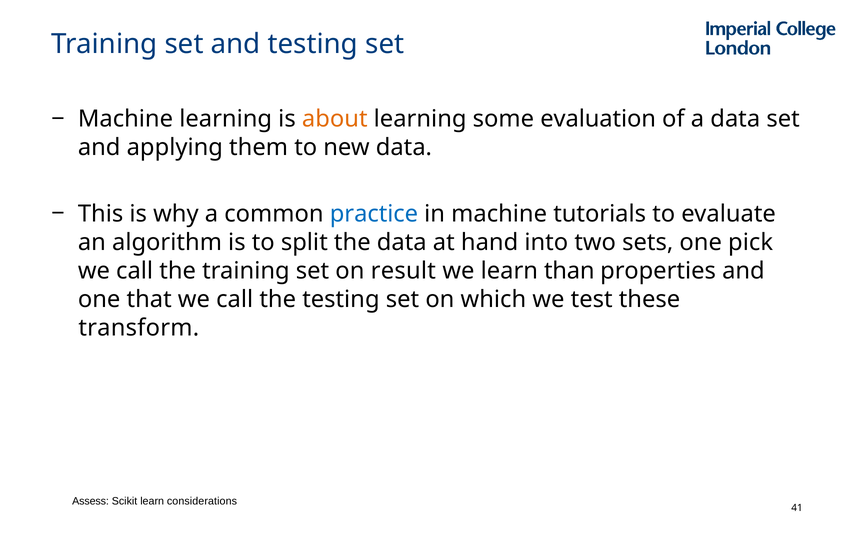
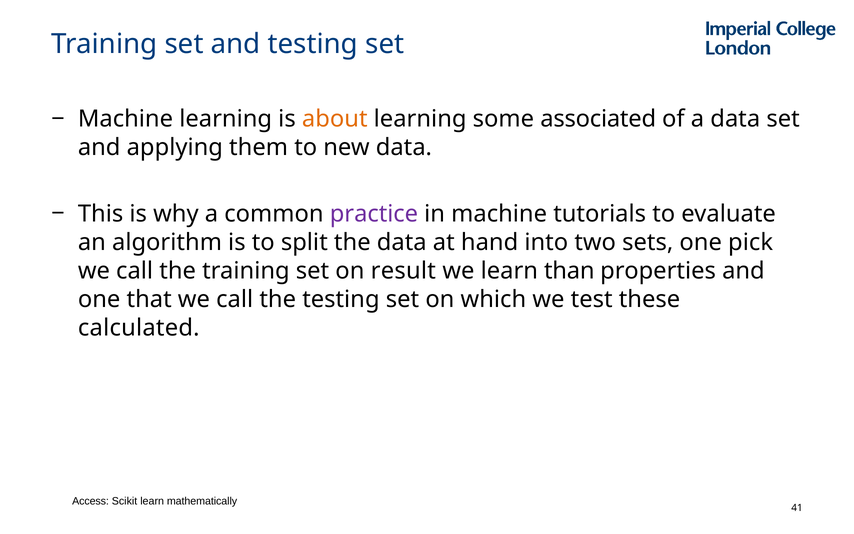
evaluation: evaluation -> associated
practice colour: blue -> purple
transform: transform -> calculated
Assess: Assess -> Access
considerations: considerations -> mathematically
